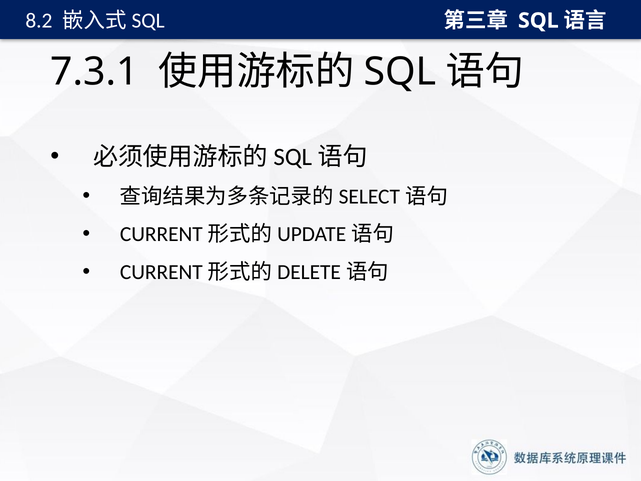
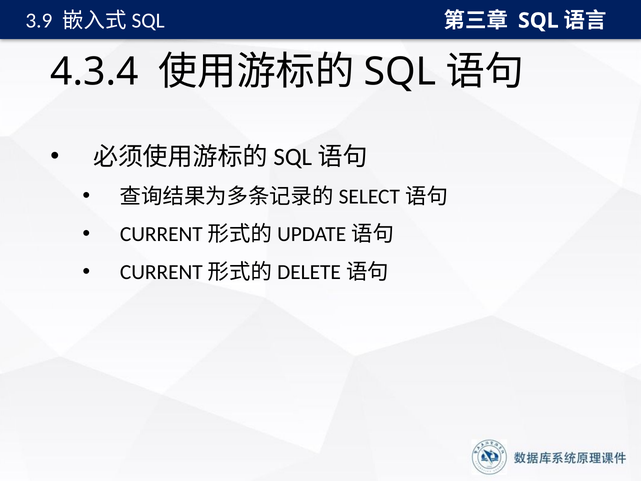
8.2: 8.2 -> 3.9
7.3.1: 7.3.1 -> 4.3.4
